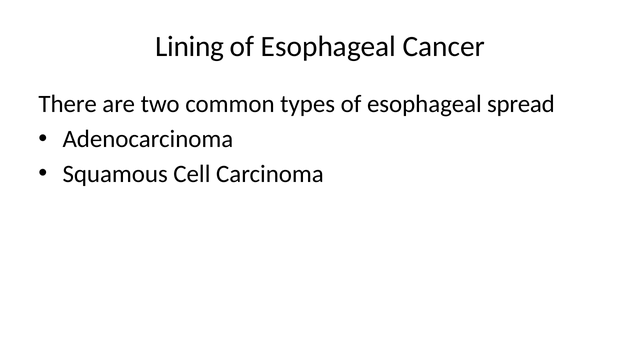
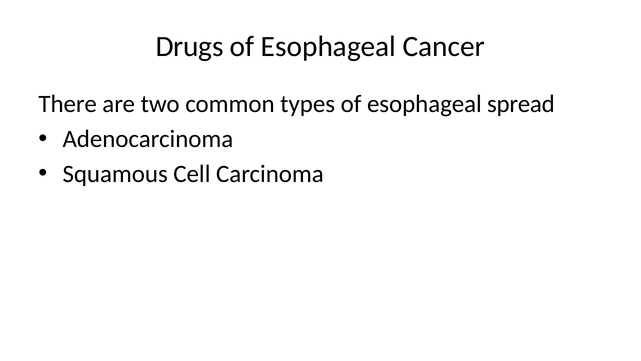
Lining: Lining -> Drugs
